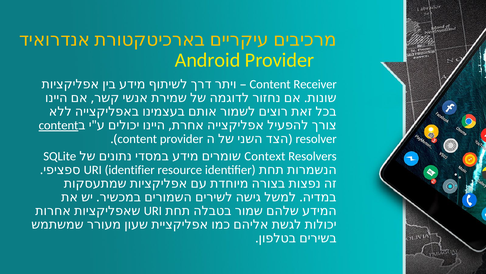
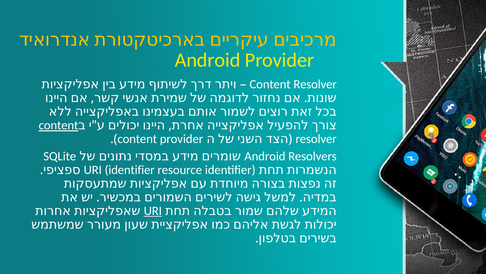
Receiver at (315, 84): Receiver -> Resolver
Context at (265, 156): Context -> Android
URI at (153, 210) underline: none -> present
